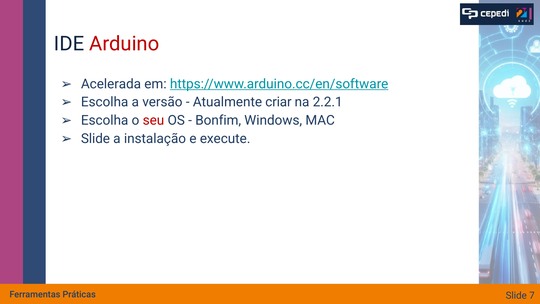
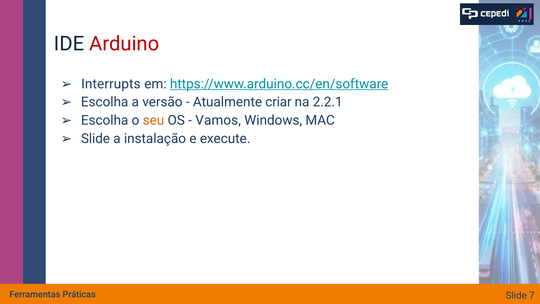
Acelerada: Acelerada -> Interrupts
seu colour: red -> orange
Bonfim: Bonfim -> Vamos
